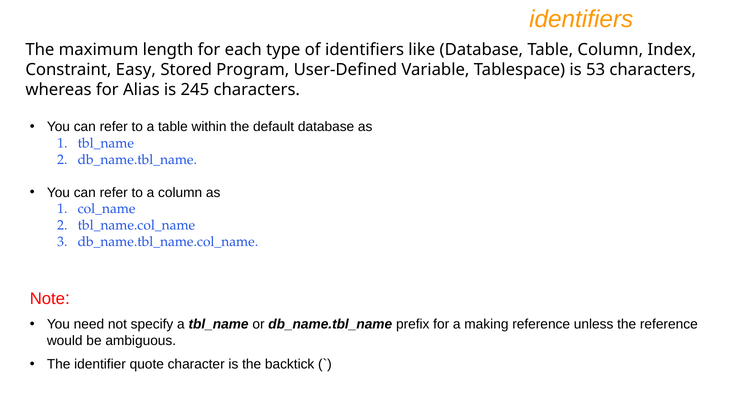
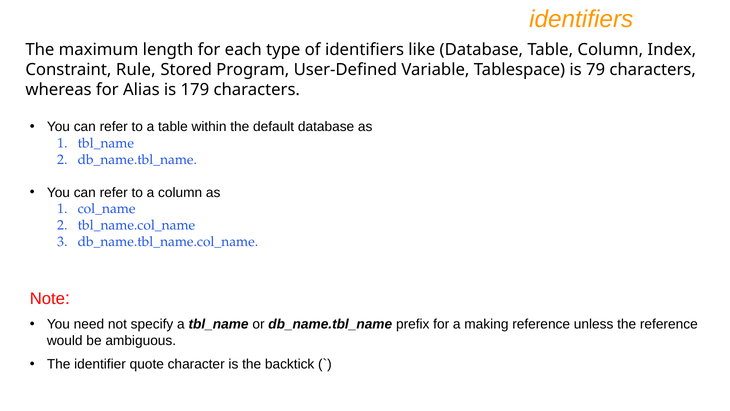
Easy: Easy -> Rule
53: 53 -> 79
245: 245 -> 179
